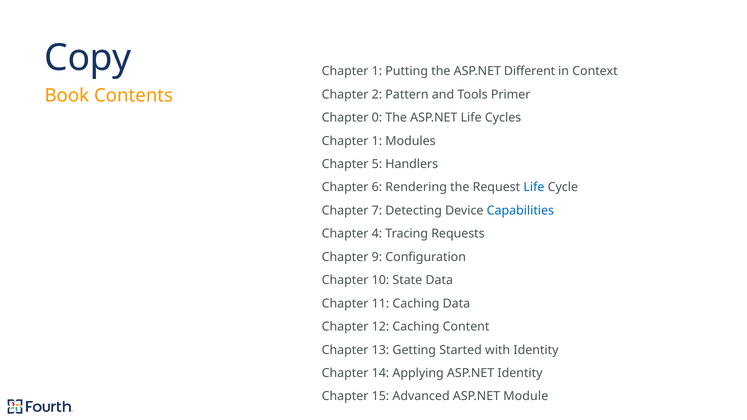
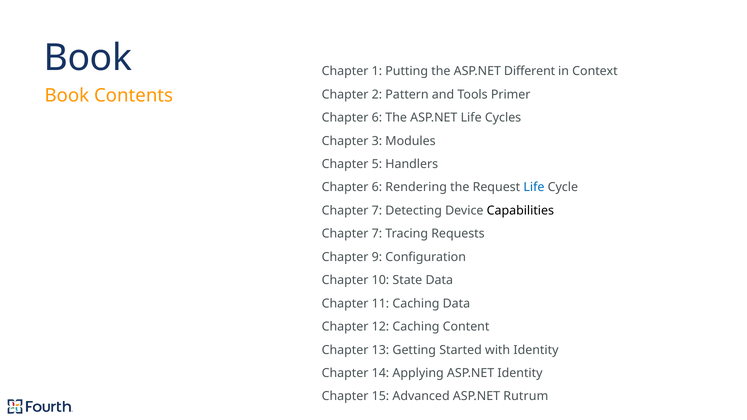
Copy at (88, 58): Copy -> Book
0 at (377, 118): 0 -> 6
1 at (377, 141): 1 -> 3
Capabilities colour: blue -> black
4 at (377, 234): 4 -> 7
Module: Module -> Rutrum
